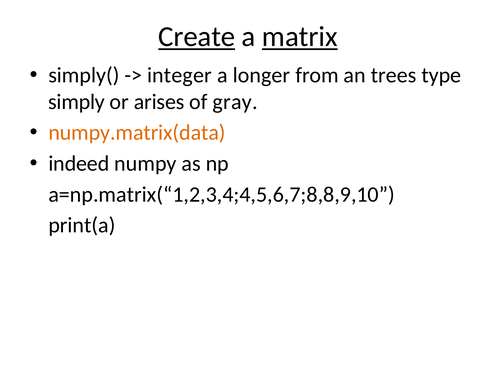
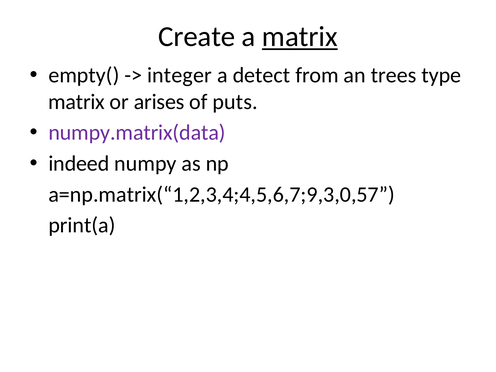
Create underline: present -> none
simply(: simply( -> empty(
longer: longer -> detect
simply at (77, 102): simply -> matrix
gray: gray -> puts
numpy.matrix(data colour: orange -> purple
a=np.matrix(“1,2,3,4;4,5,6,7;8,8,9,10: a=np.matrix(“1,2,3,4;4,5,6,7;8,8,9,10 -> a=np.matrix(“1,2,3,4;4,5,6,7;9,3,0,57
